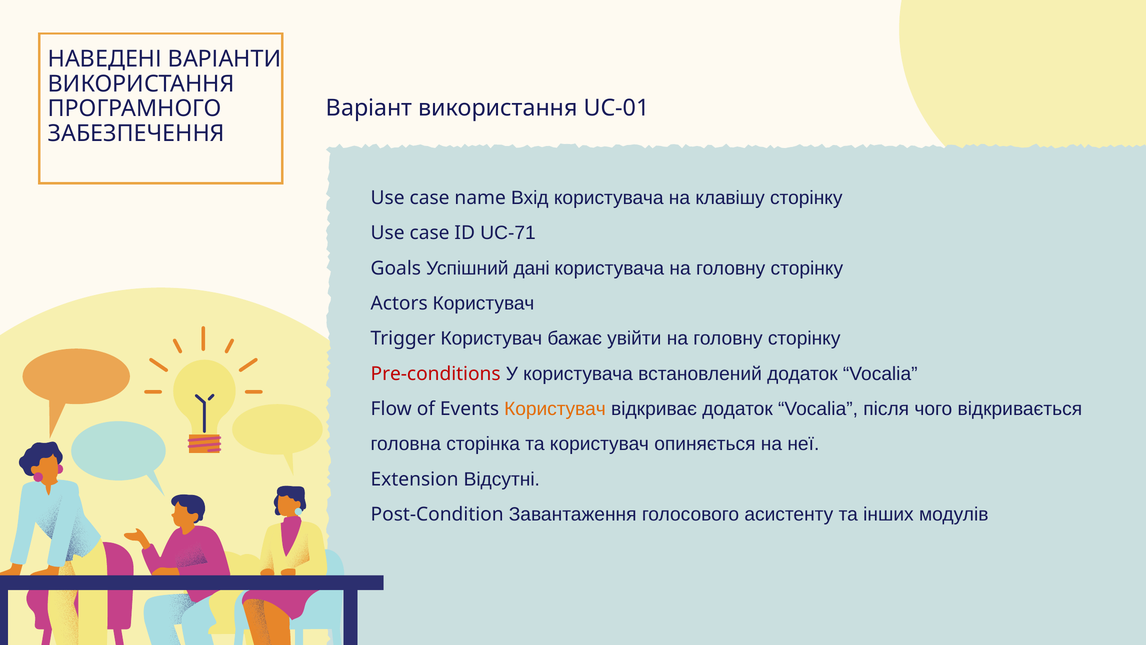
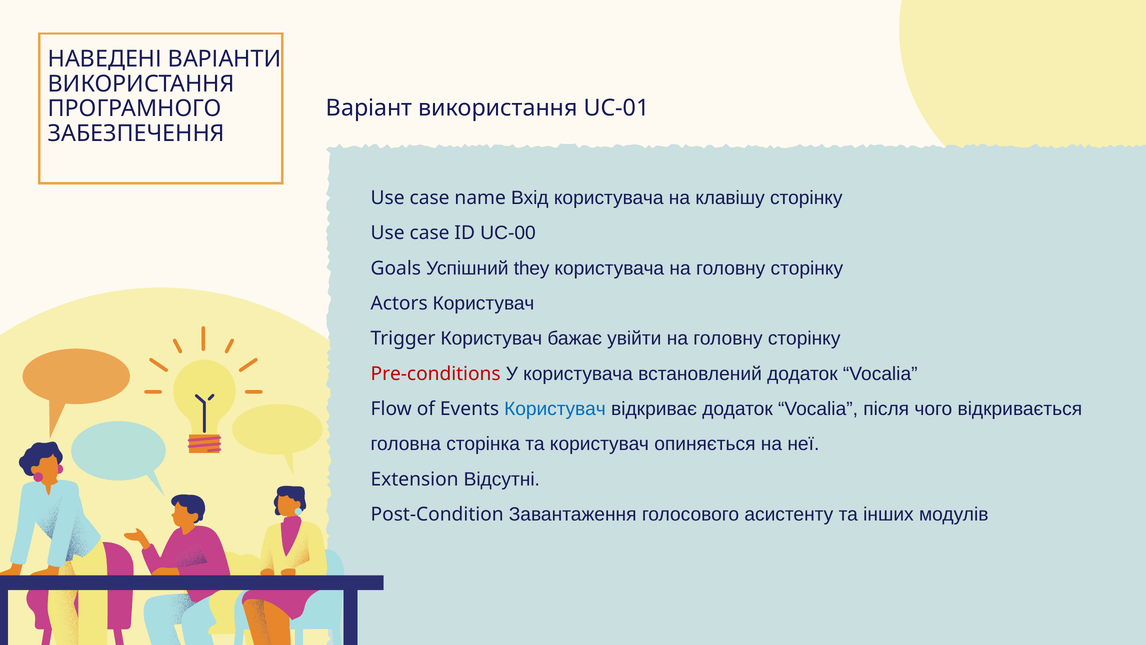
UC-71: UC-71 -> UC-00
дані: дані -> they
Користувач at (555, 409) colour: orange -> blue
